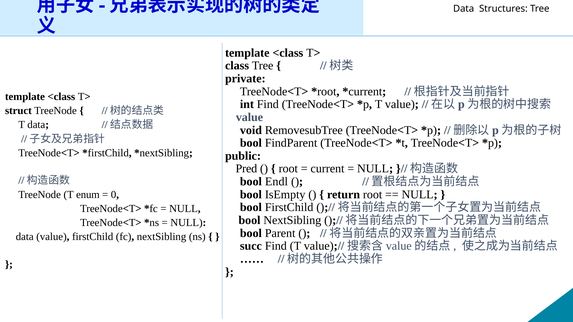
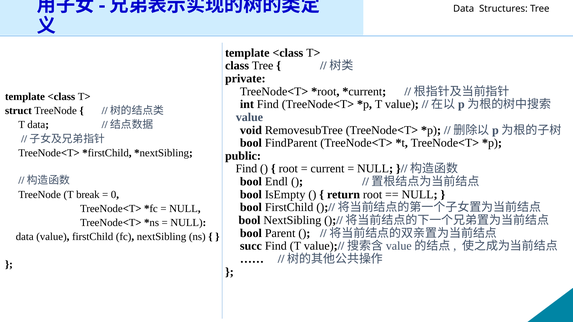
Pred at (246, 169): Pred -> Find
enum: enum -> break
